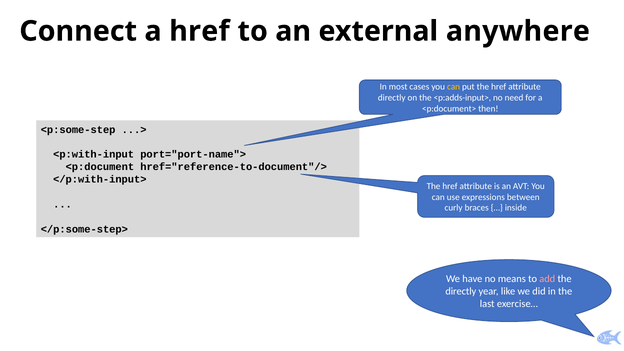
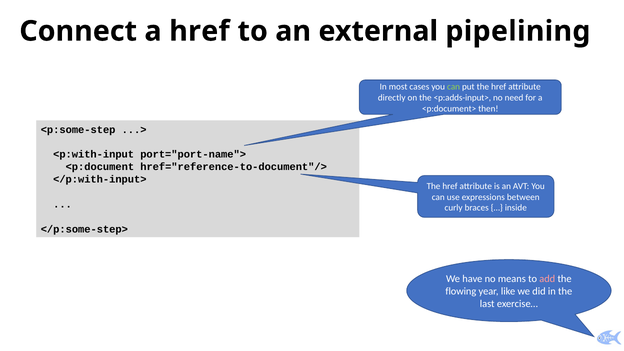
anywhere: anywhere -> pipelining
can at (454, 87) colour: yellow -> light green
directly at (461, 291): directly -> flowing
